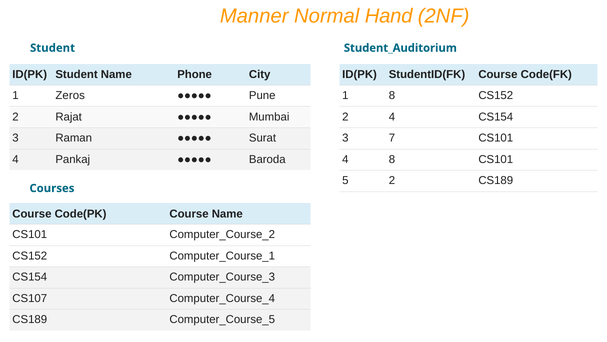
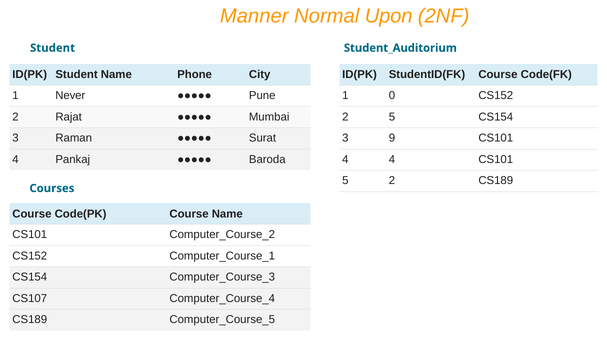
Hand: Hand -> Upon
Zeros: Zeros -> Never
1 8: 8 -> 0
2 4: 4 -> 5
7: 7 -> 9
4 8: 8 -> 4
